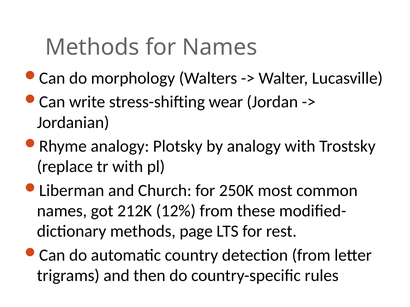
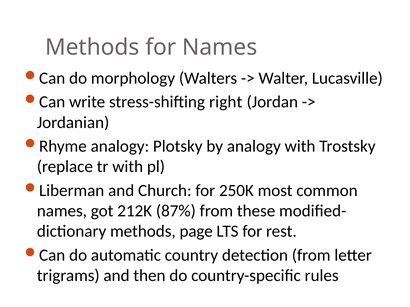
wear: wear -> right
12%: 12% -> 87%
